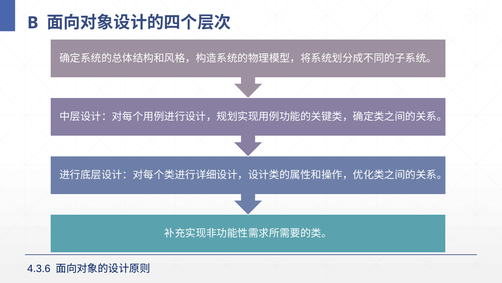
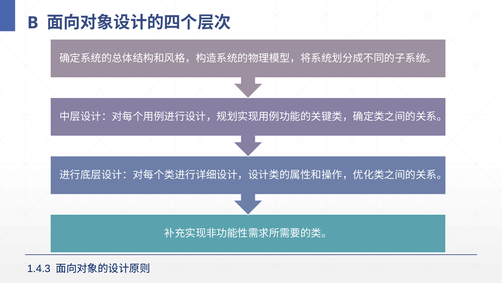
4.3.6: 4.3.6 -> 1.4.3
